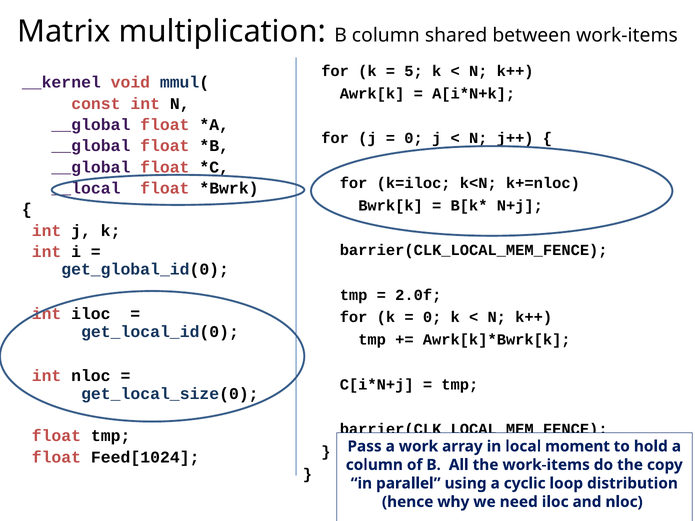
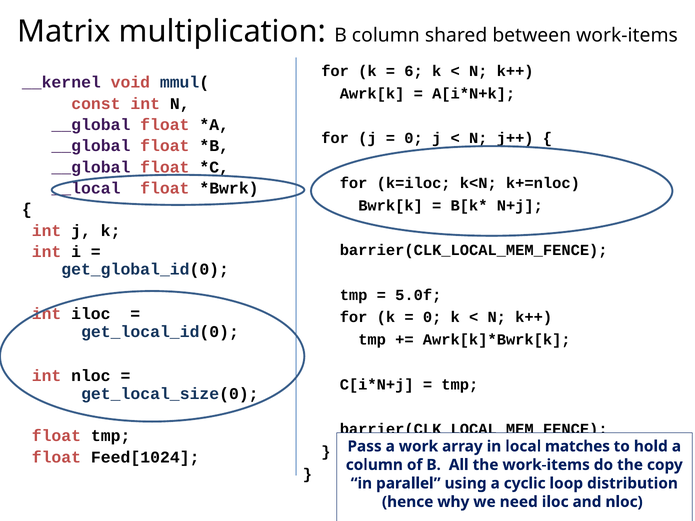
5: 5 -> 6
2.0f: 2.0f -> 5.0f
moment: moment -> matches
